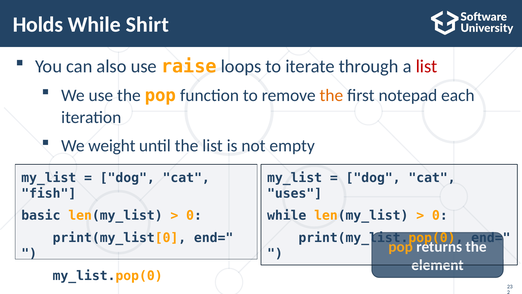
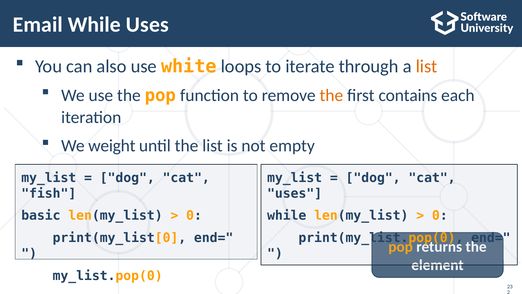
Holds: Holds -> Email
While Shirt: Shirt -> Uses
raise: raise -> white
list at (427, 66) colour: red -> orange
notepad: notepad -> contains
